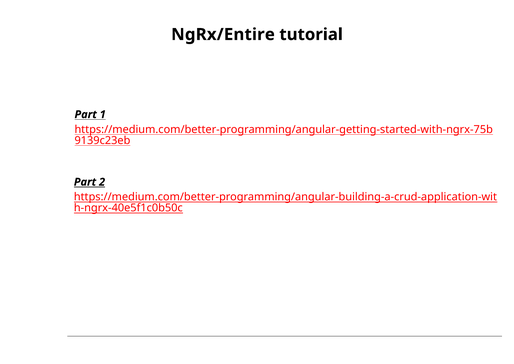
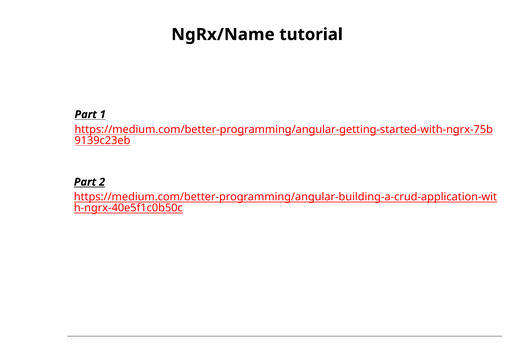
NgRx/Entire: NgRx/Entire -> NgRx/Name
